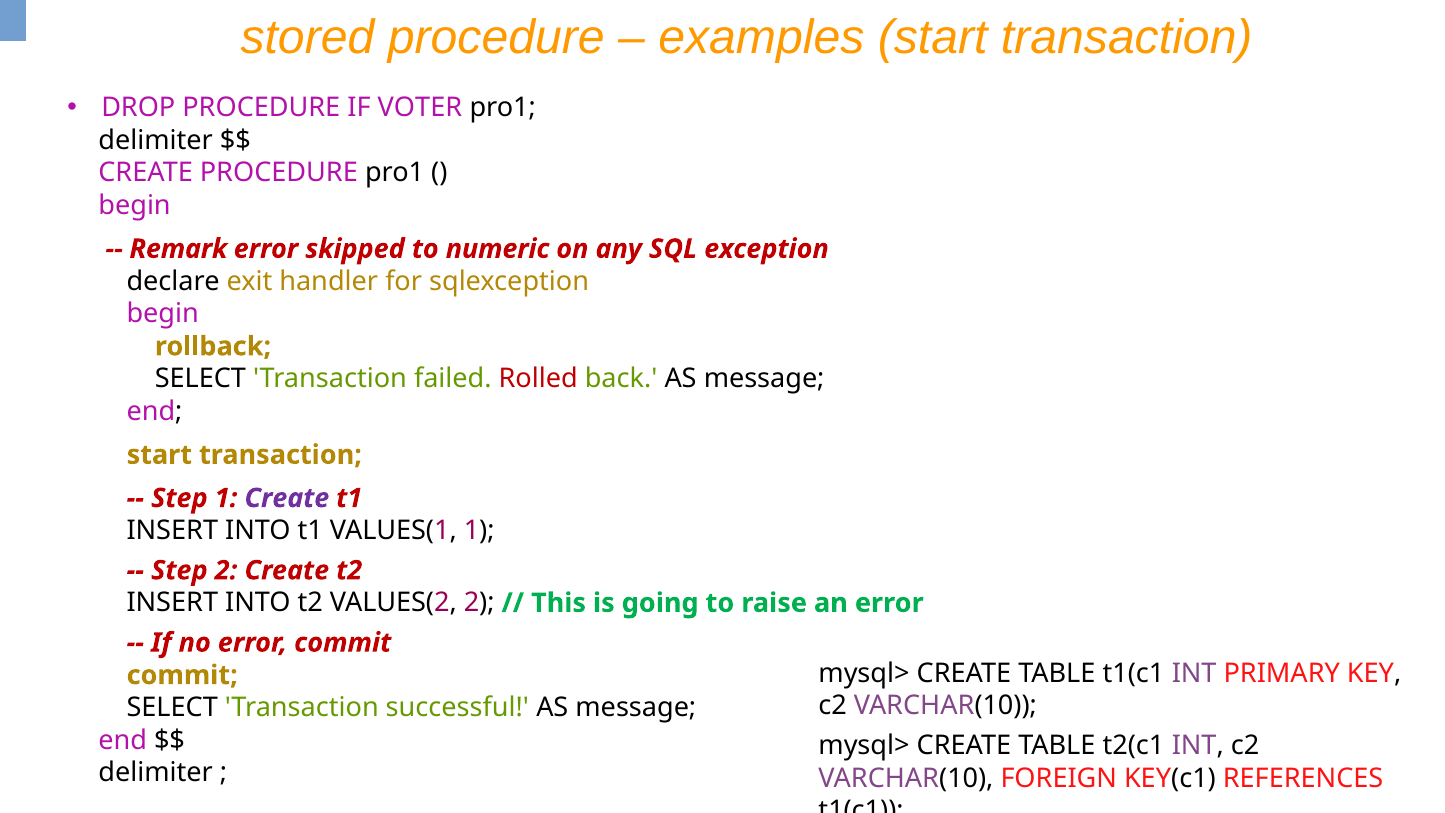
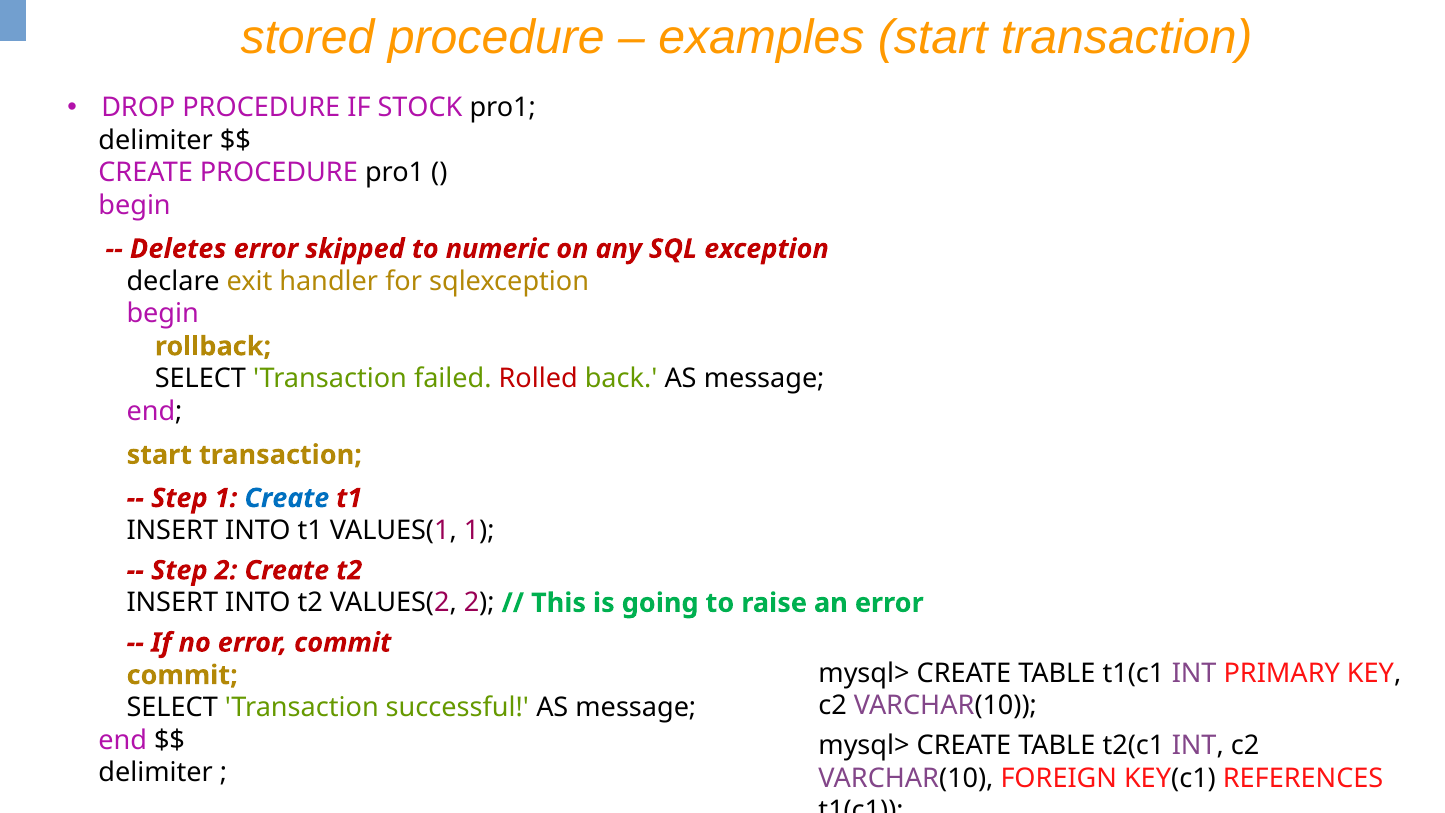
VOTER: VOTER -> STOCK
Remark: Remark -> Deletes
Create at (287, 498) colour: purple -> blue
